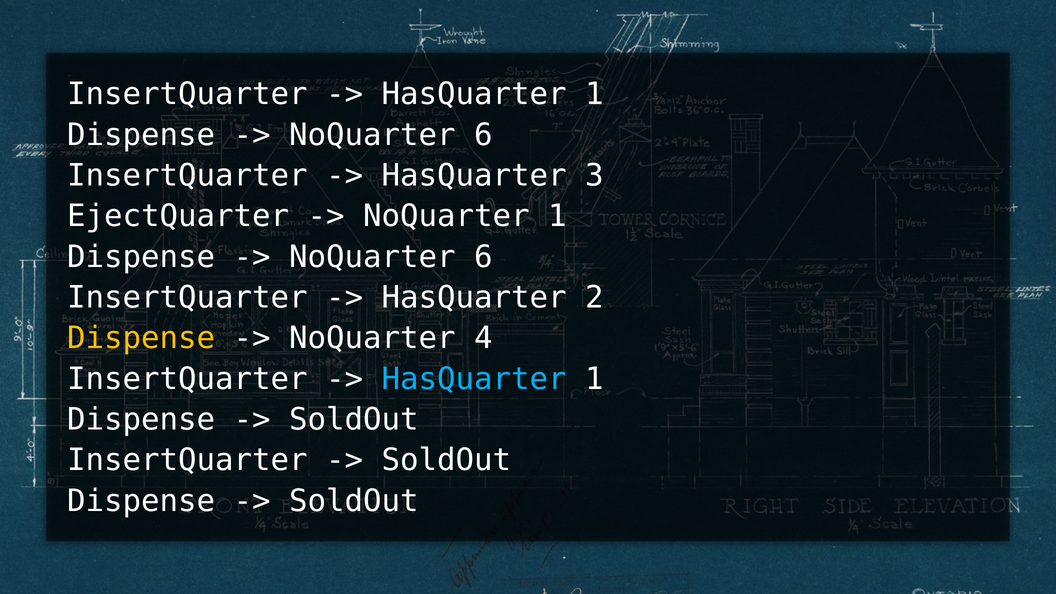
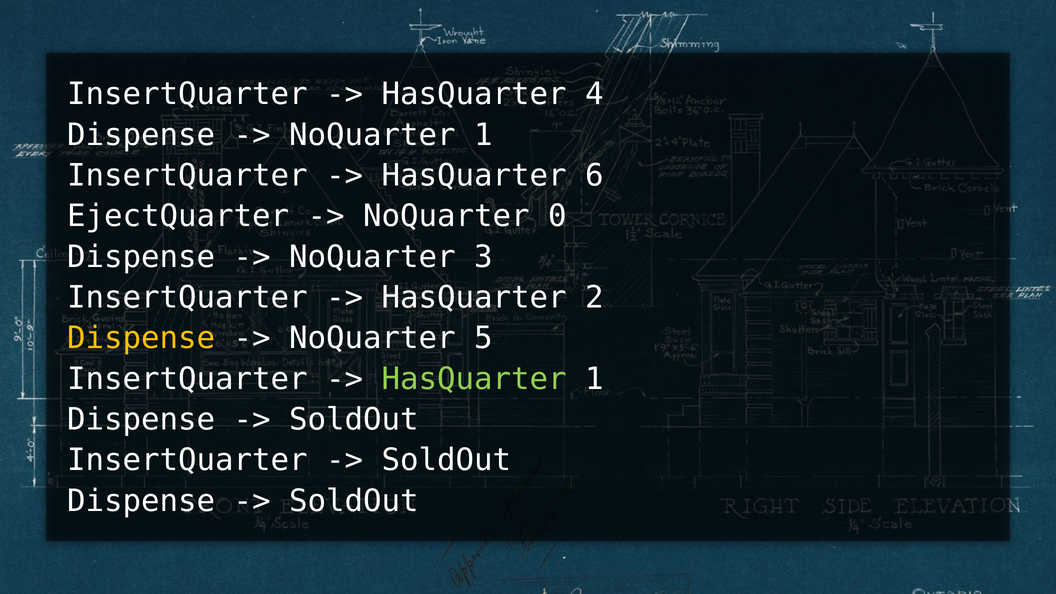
1 at (595, 94): 1 -> 4
6 at (484, 135): 6 -> 1
3: 3 -> 6
NoQuarter 1: 1 -> 0
6 at (484, 257): 6 -> 3
4: 4 -> 5
HasQuarter at (474, 379) colour: light blue -> light green
